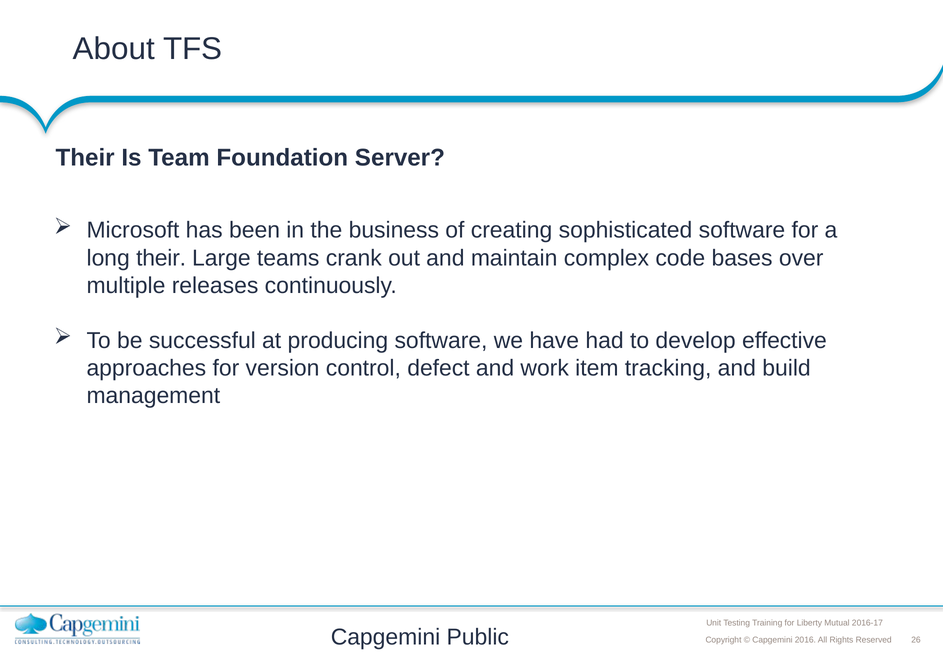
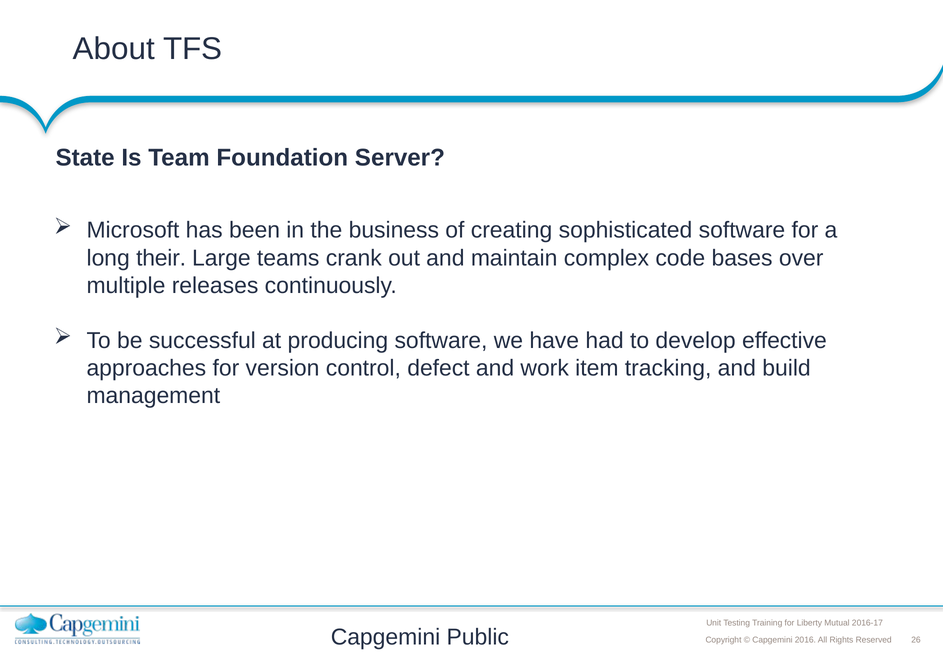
Their at (85, 158): Their -> State
